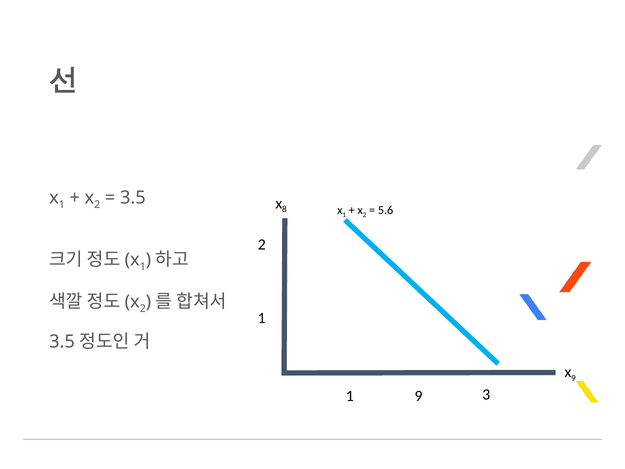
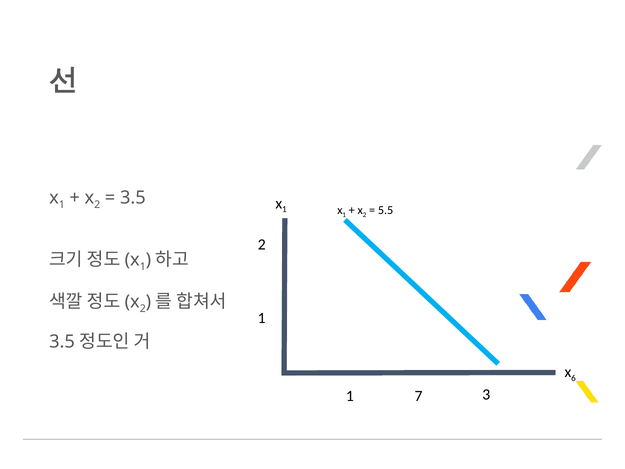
8 at (284, 209): 8 -> 1
5.6: 5.6 -> 5.5
9 at (574, 378): 9 -> 6
1 9: 9 -> 7
